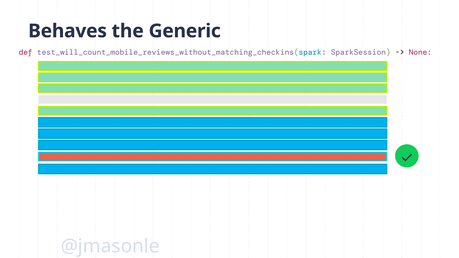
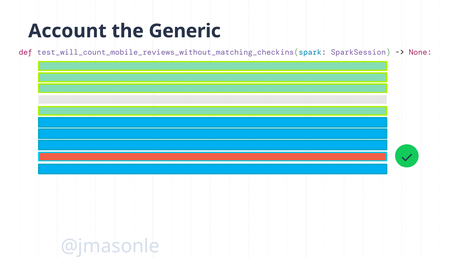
Behaves: Behaves -> Account
